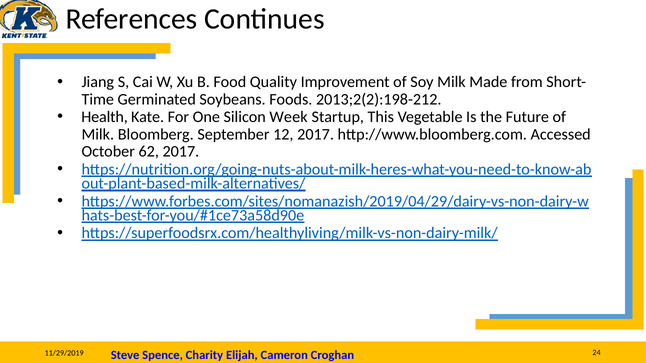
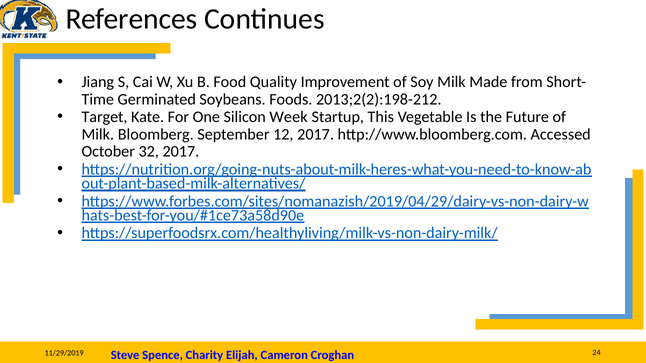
Health: Health -> Target
62: 62 -> 32
